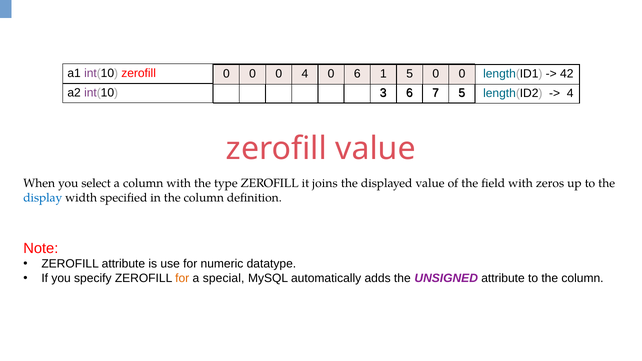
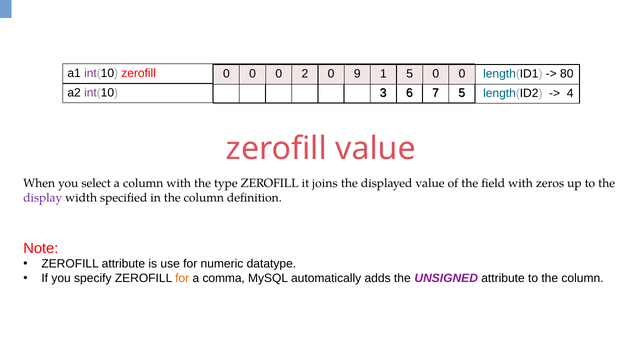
0 4: 4 -> 2
0 6: 6 -> 9
42: 42 -> 80
display colour: blue -> purple
special: special -> comma
